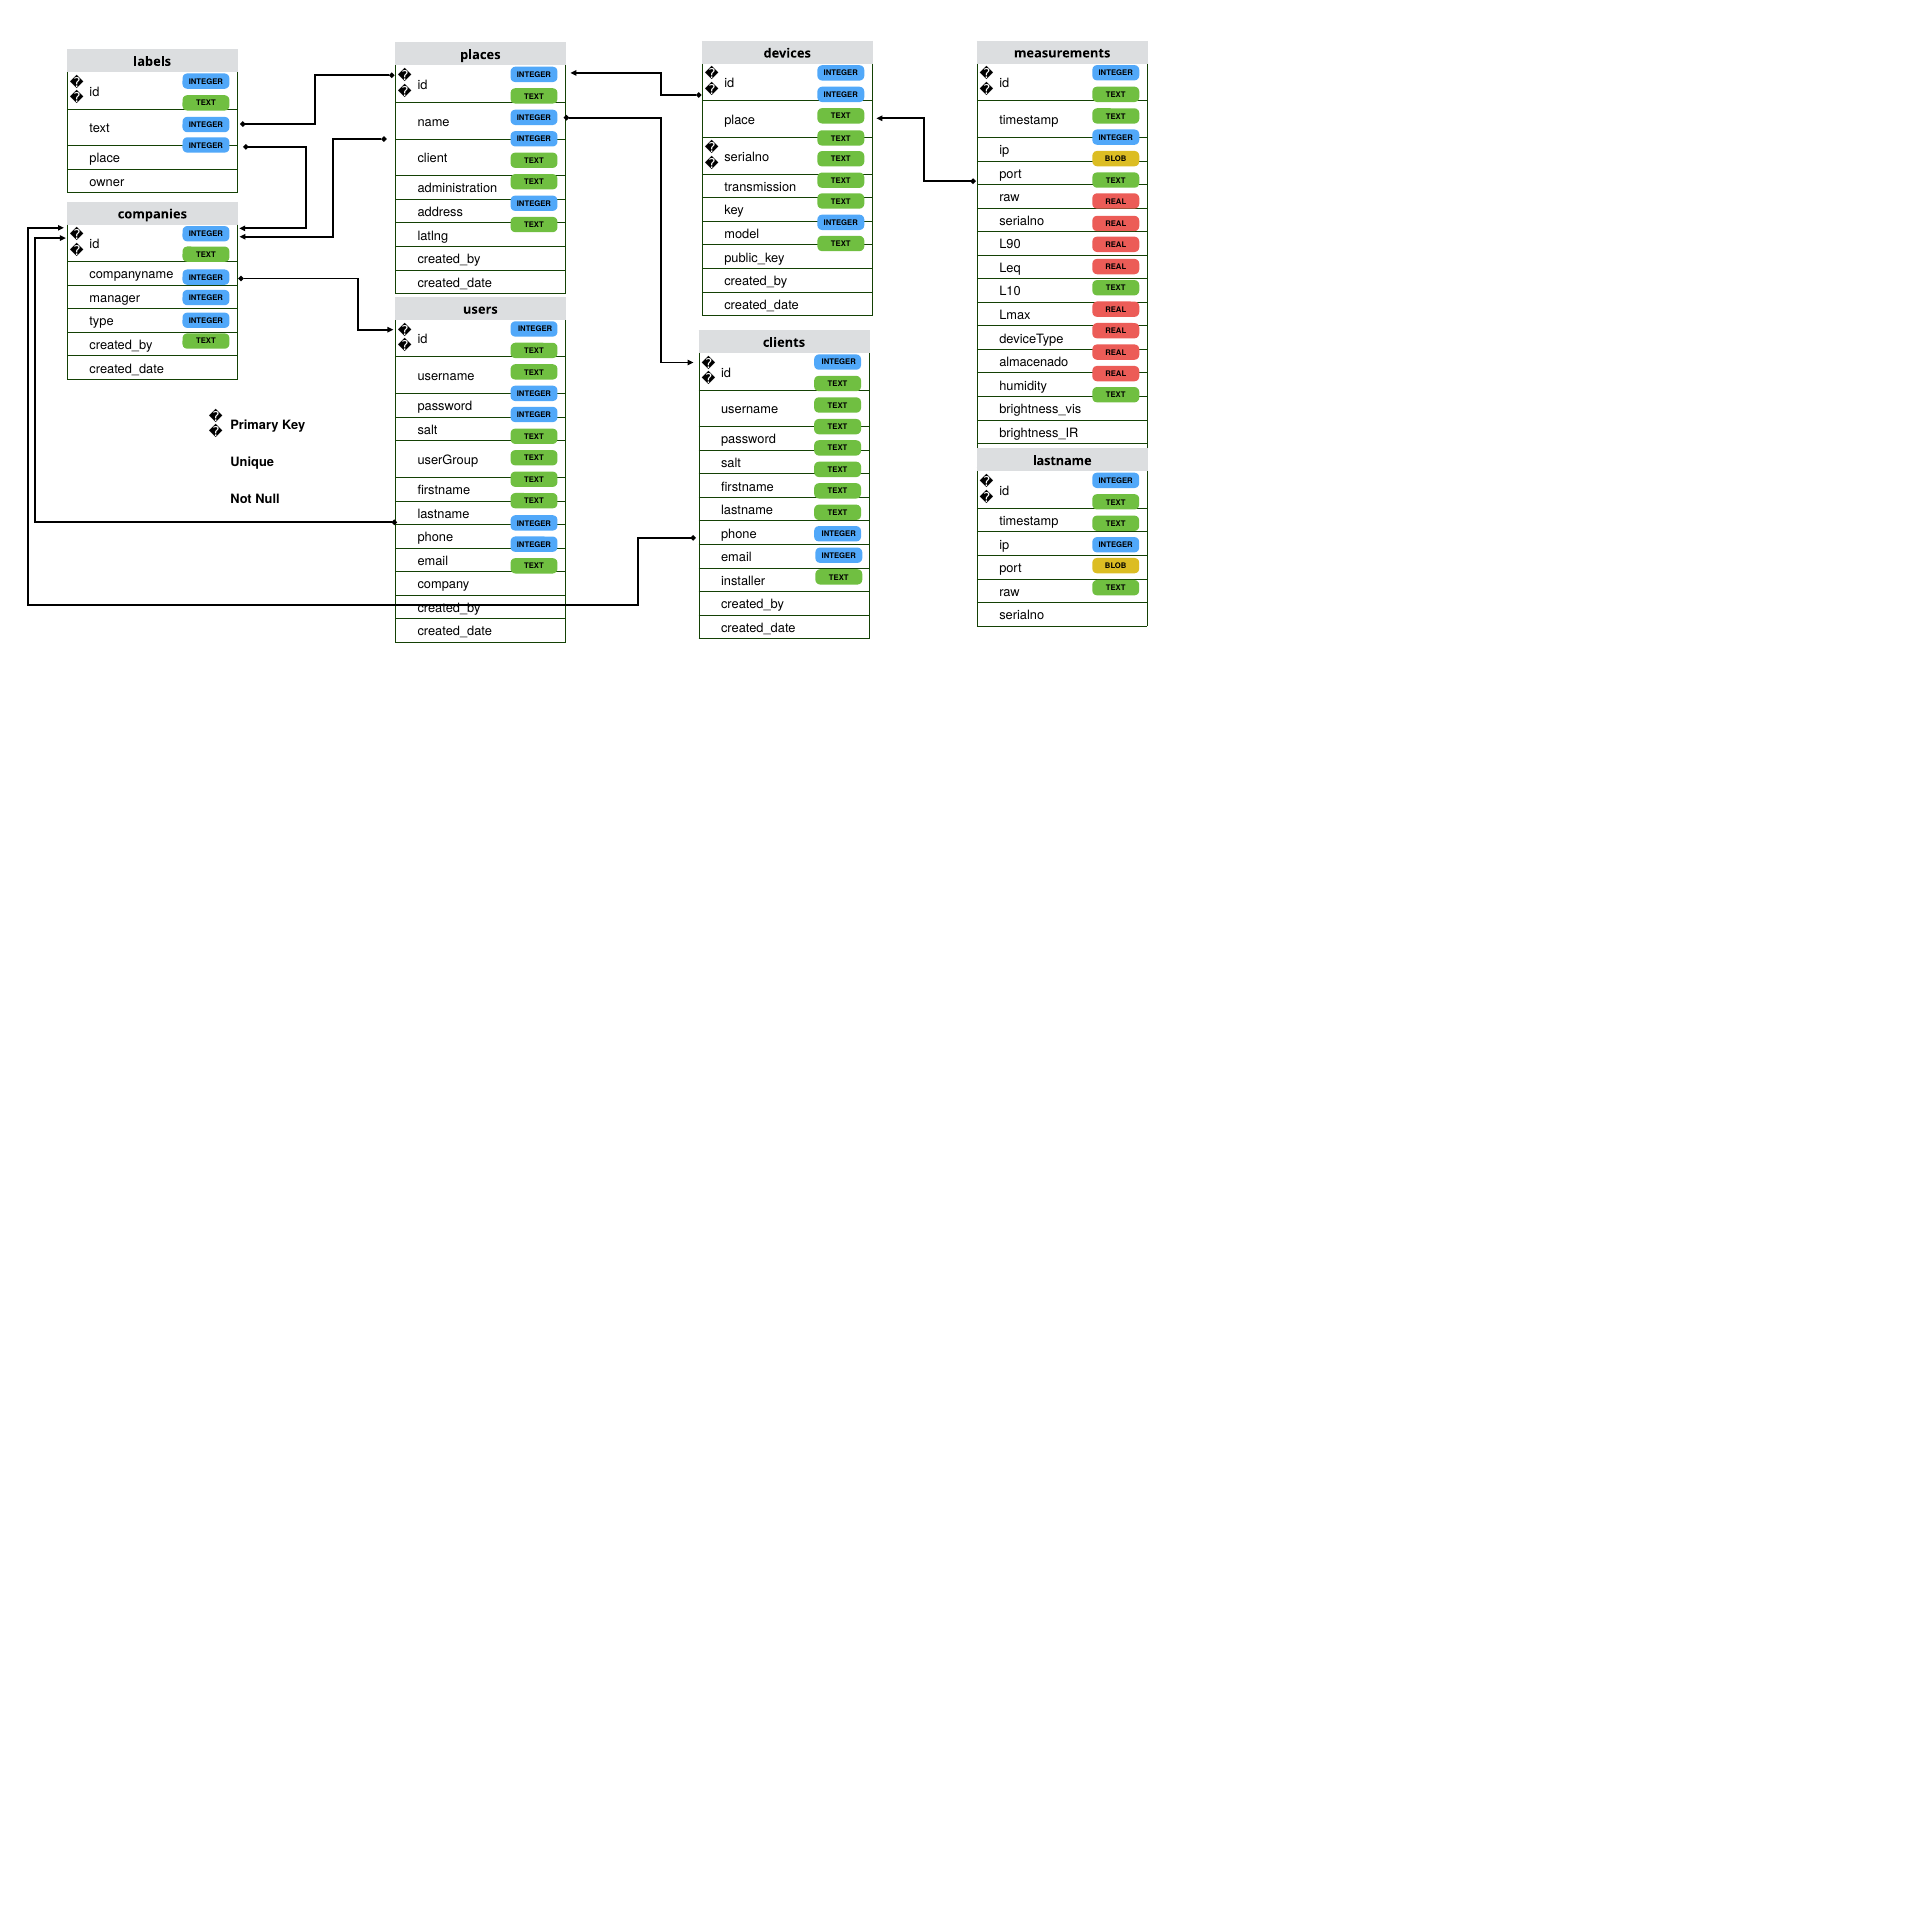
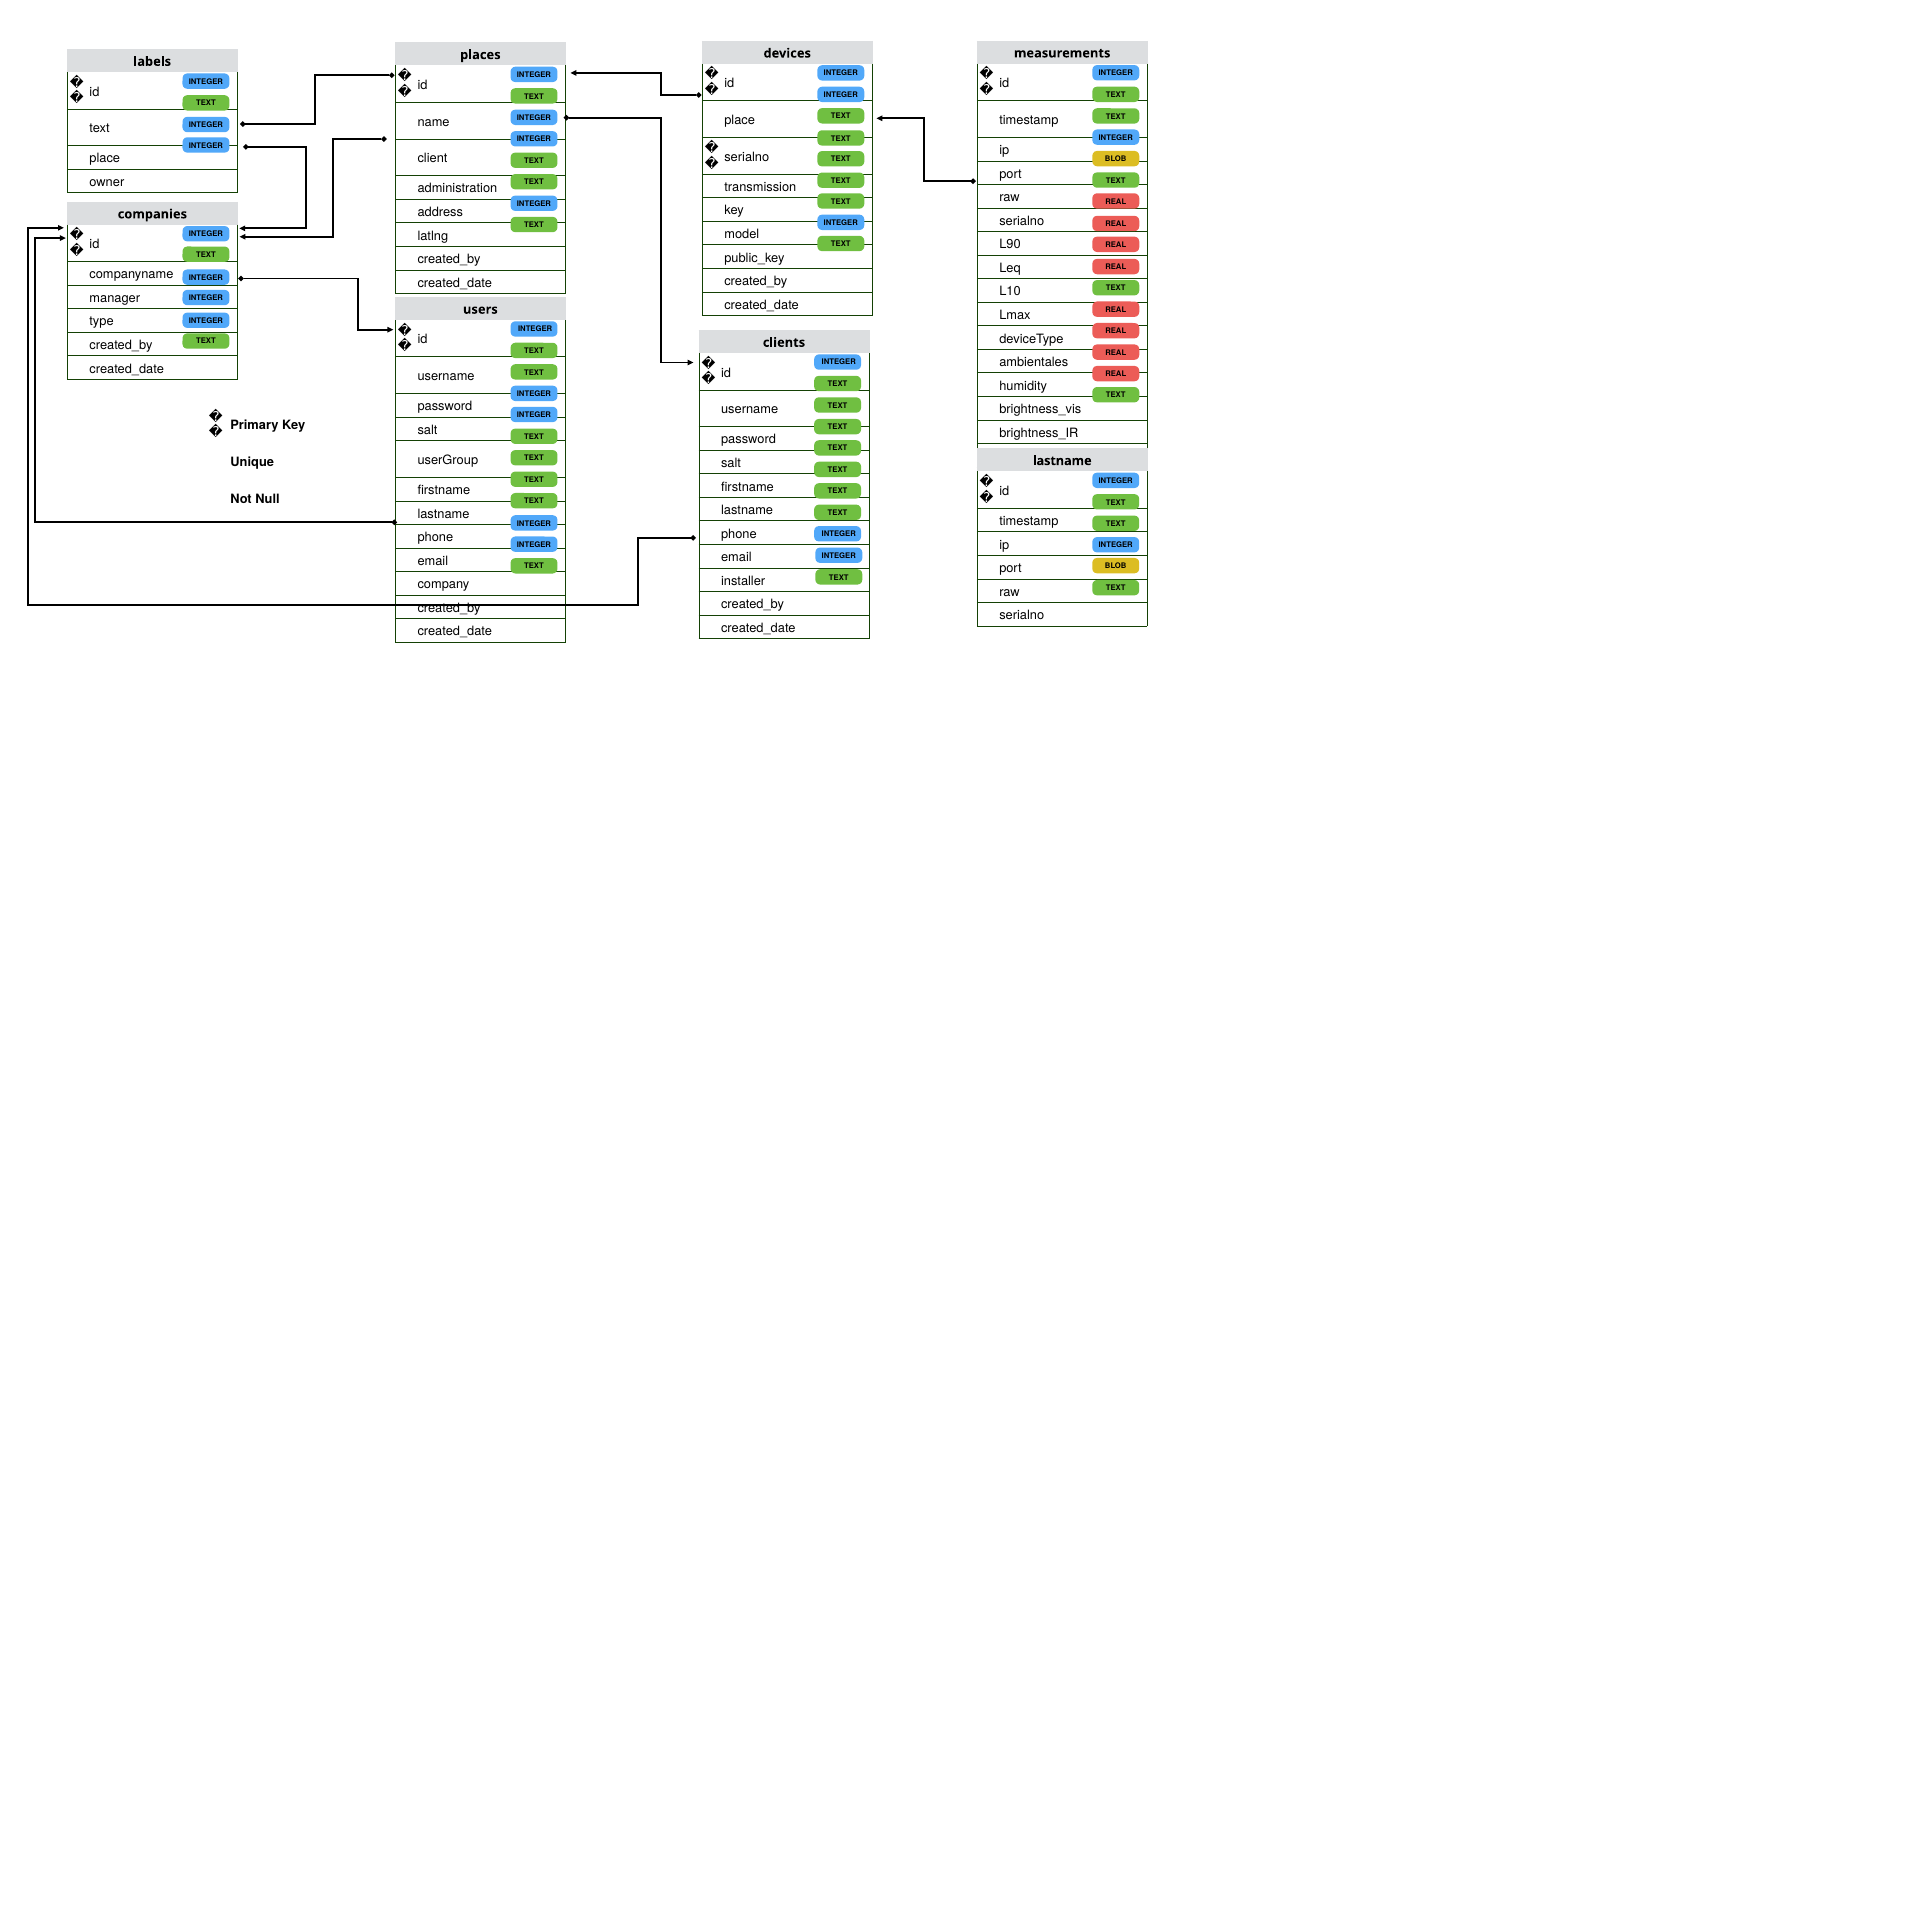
almacenado: almacenado -> ambientales
